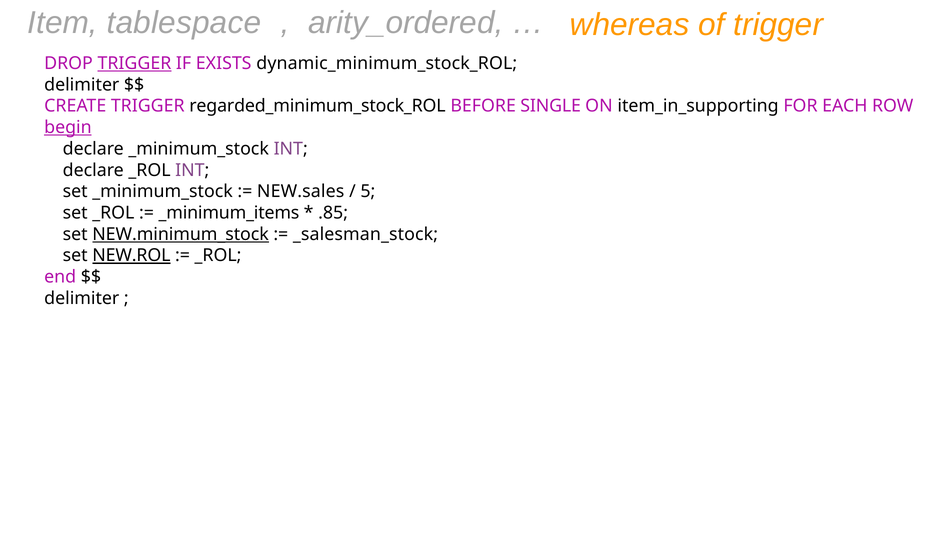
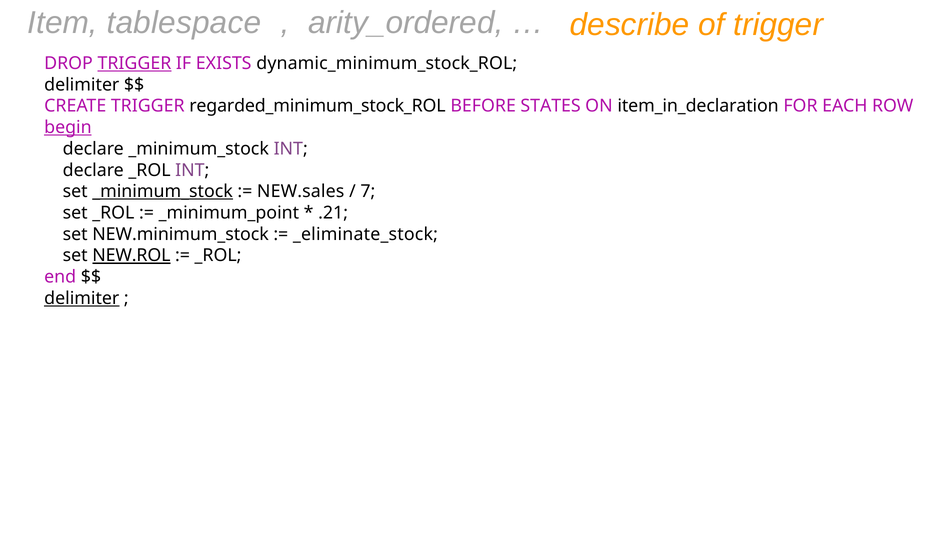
whereas: whereas -> describe
SINGLE: SINGLE -> STATES
item_in_supporting: item_in_supporting -> item_in_declaration
_minimum_stock at (163, 191) underline: none -> present
5: 5 -> 7
_minimum_items: _minimum_items -> _minimum_point
.85: .85 -> .21
NEW.minimum_stock underline: present -> none
_salesman_stock: _salesman_stock -> _eliminate_stock
delimiter at (82, 298) underline: none -> present
